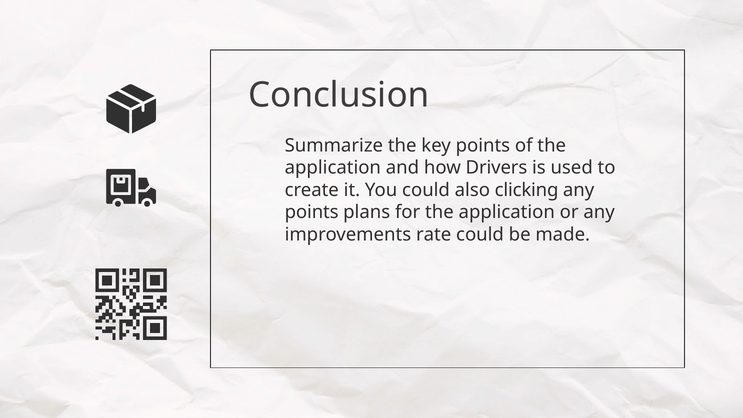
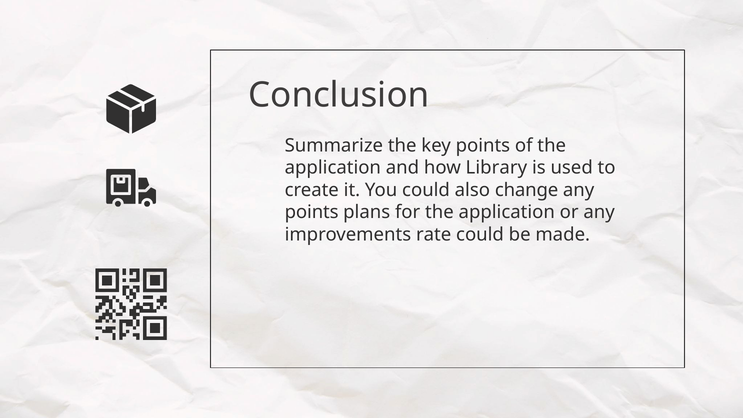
Drivers: Drivers -> Library
clicking: clicking -> change
